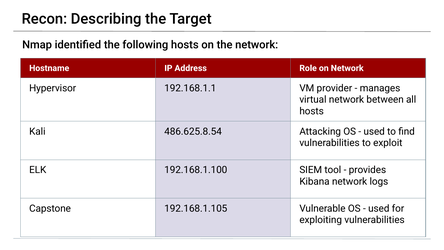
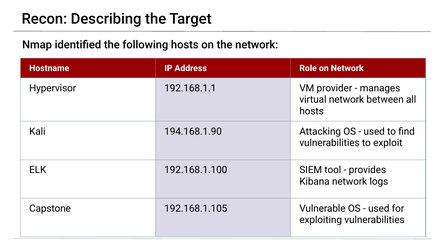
486.625.8.54: 486.625.8.54 -> 194.168.1.90
